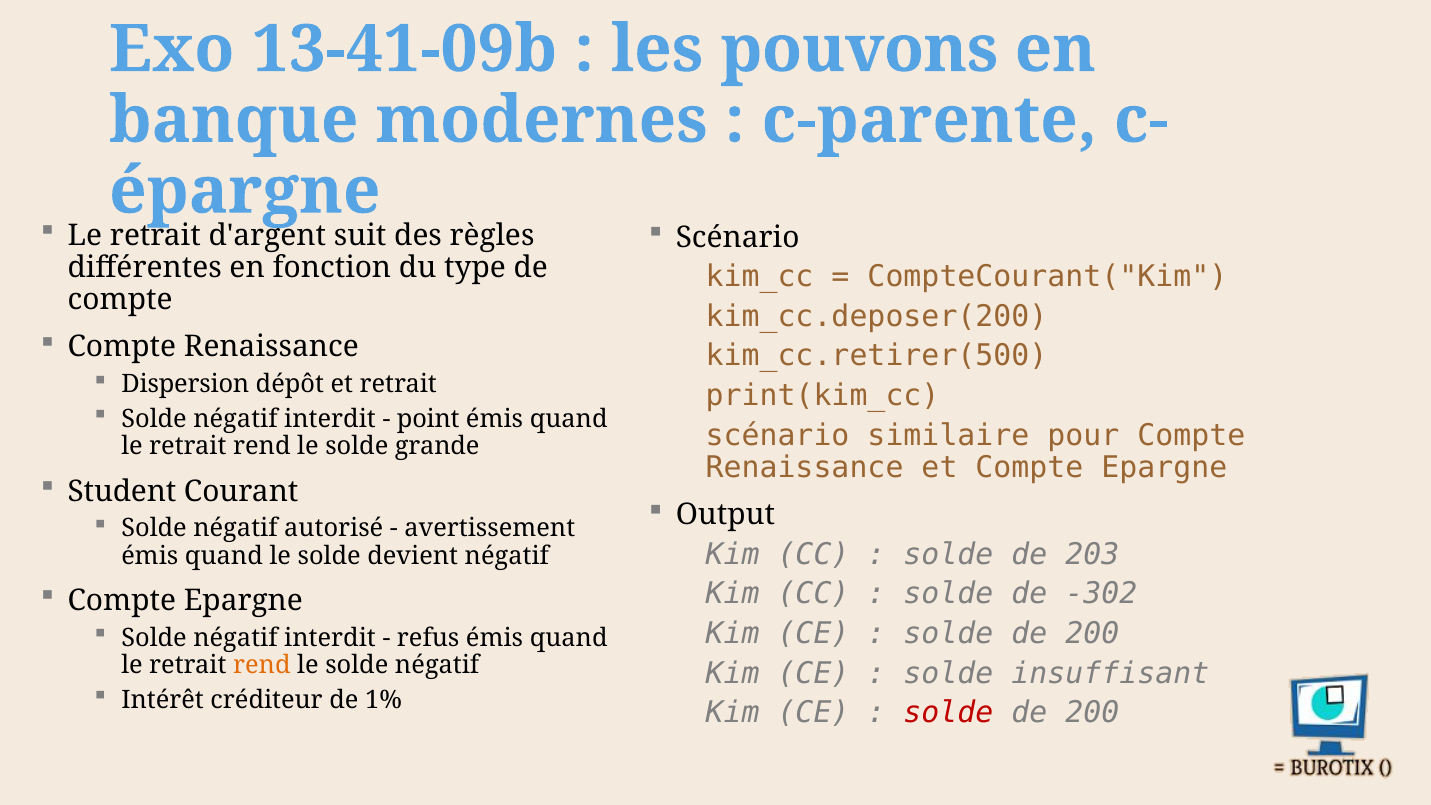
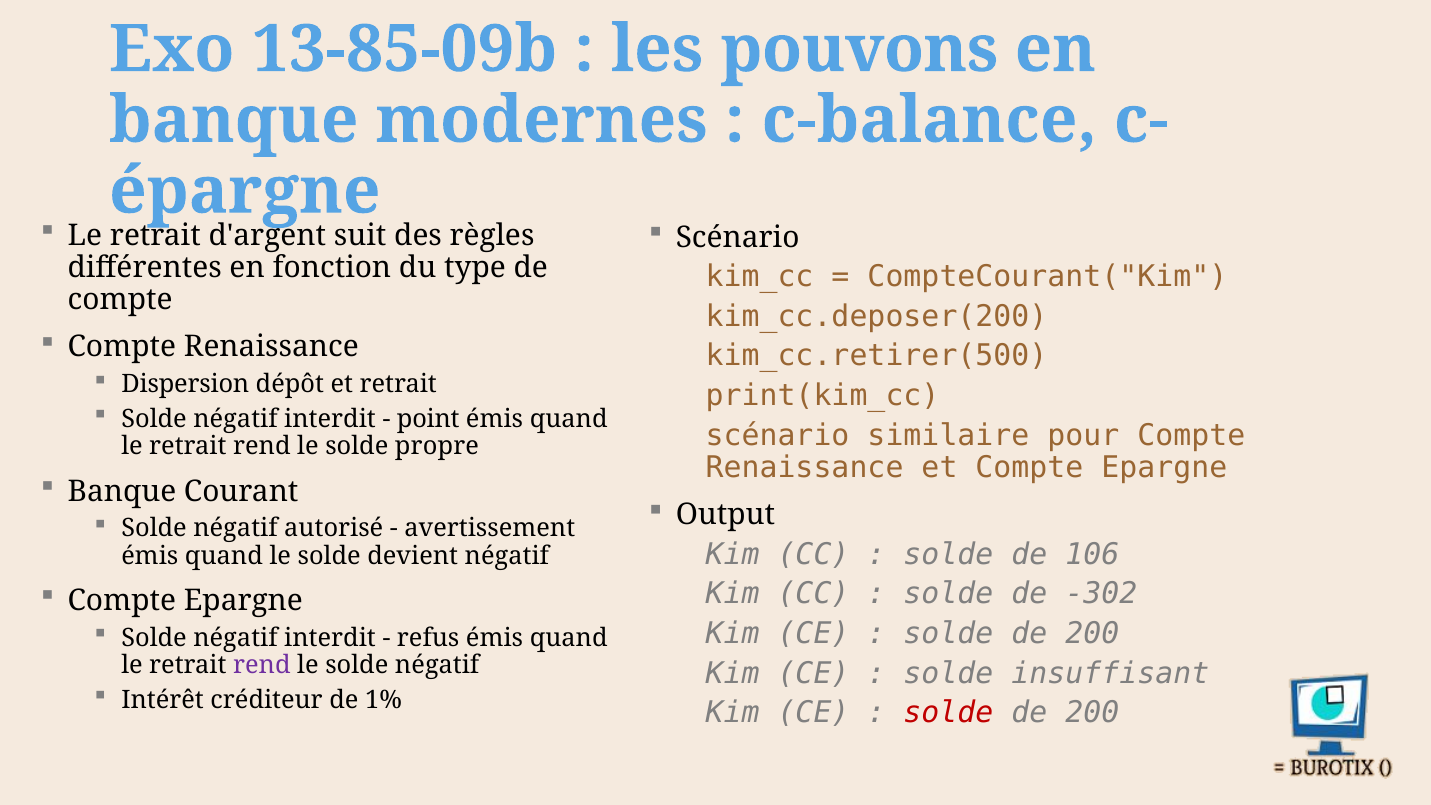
13-41-09b: 13-41-09b -> 13-85-09b
c-parente: c-parente -> c-balance
grande: grande -> propre
Student at (122, 491): Student -> Banque
203: 203 -> 106
rend at (262, 665) colour: orange -> purple
